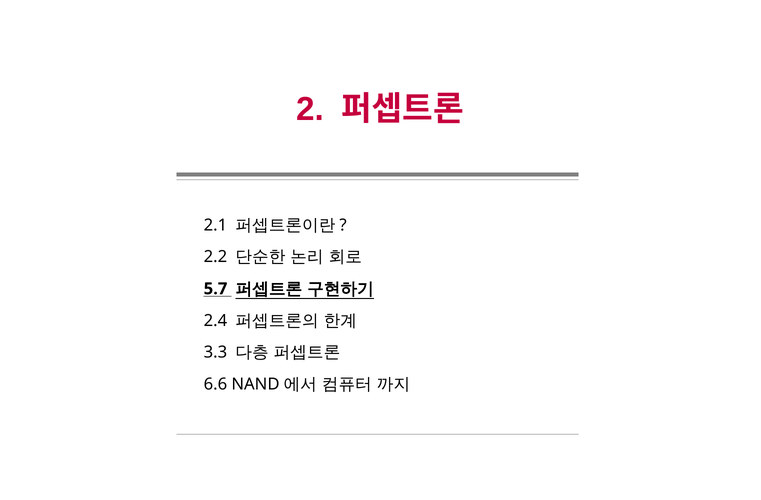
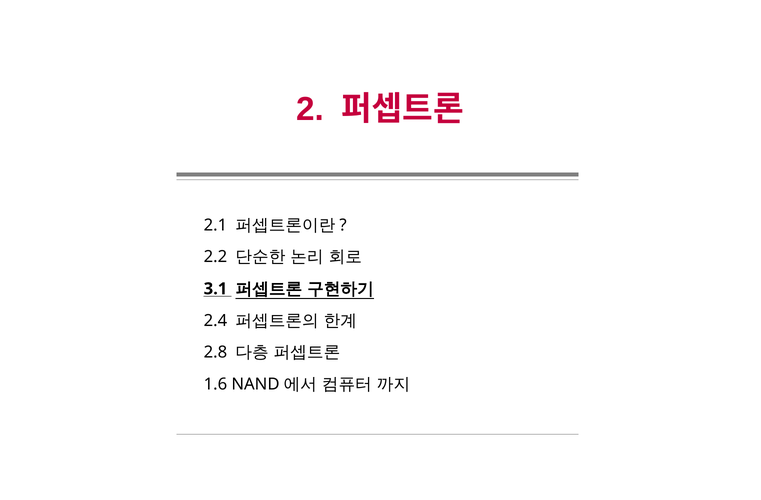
5.7: 5.7 -> 3.1
3.3: 3.3 -> 2.8
6.6: 6.6 -> 1.6
